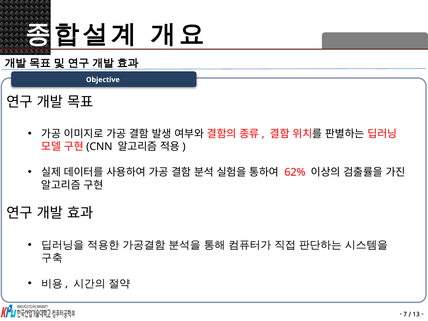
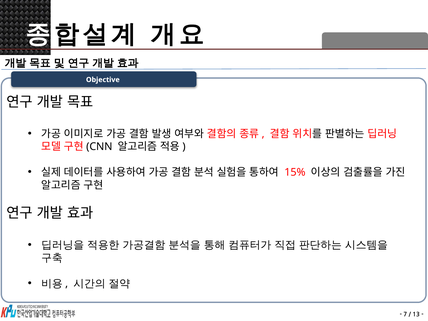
62%: 62% -> 15%
